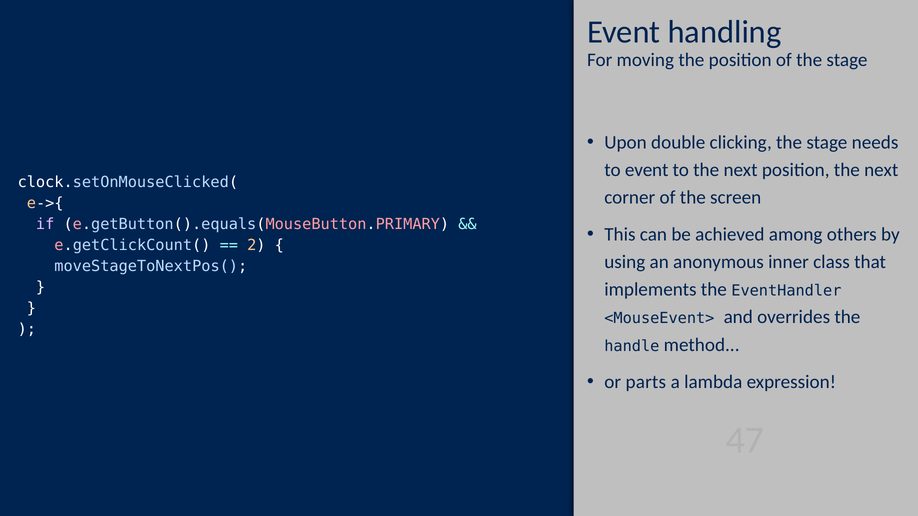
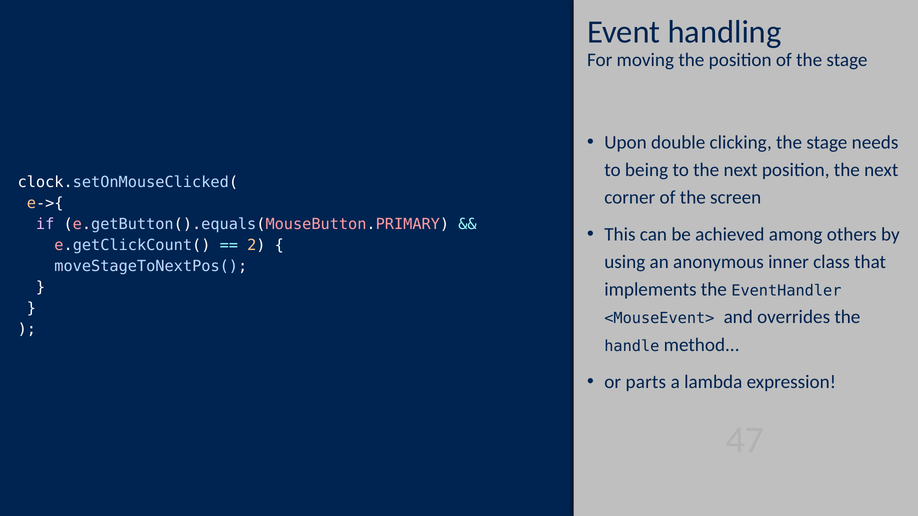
to event: event -> being
